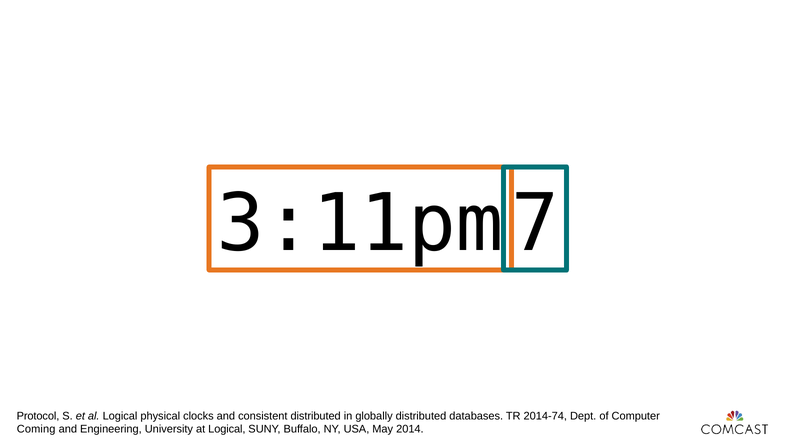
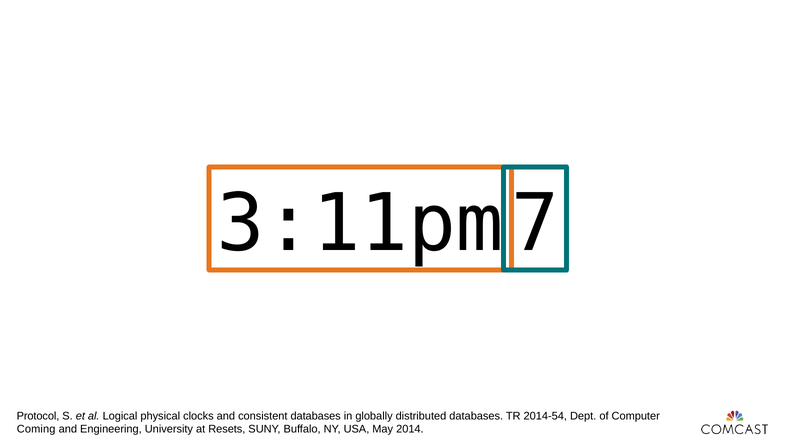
consistent distributed: distributed -> databases
2014-74: 2014-74 -> 2014-54
at Logical: Logical -> Resets
